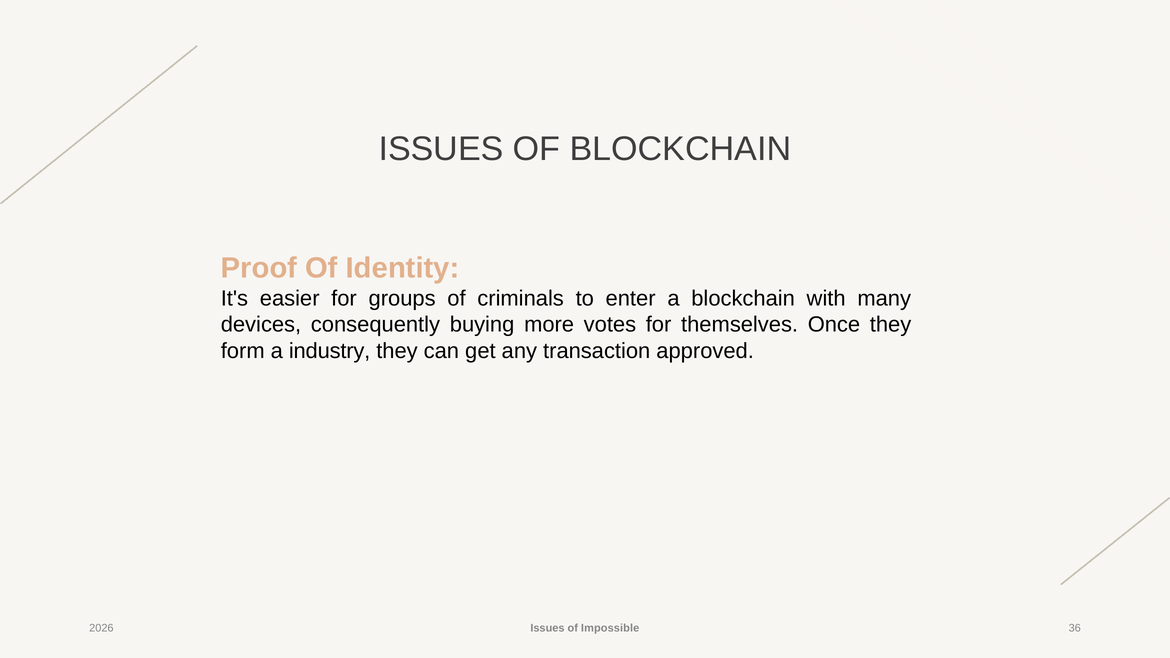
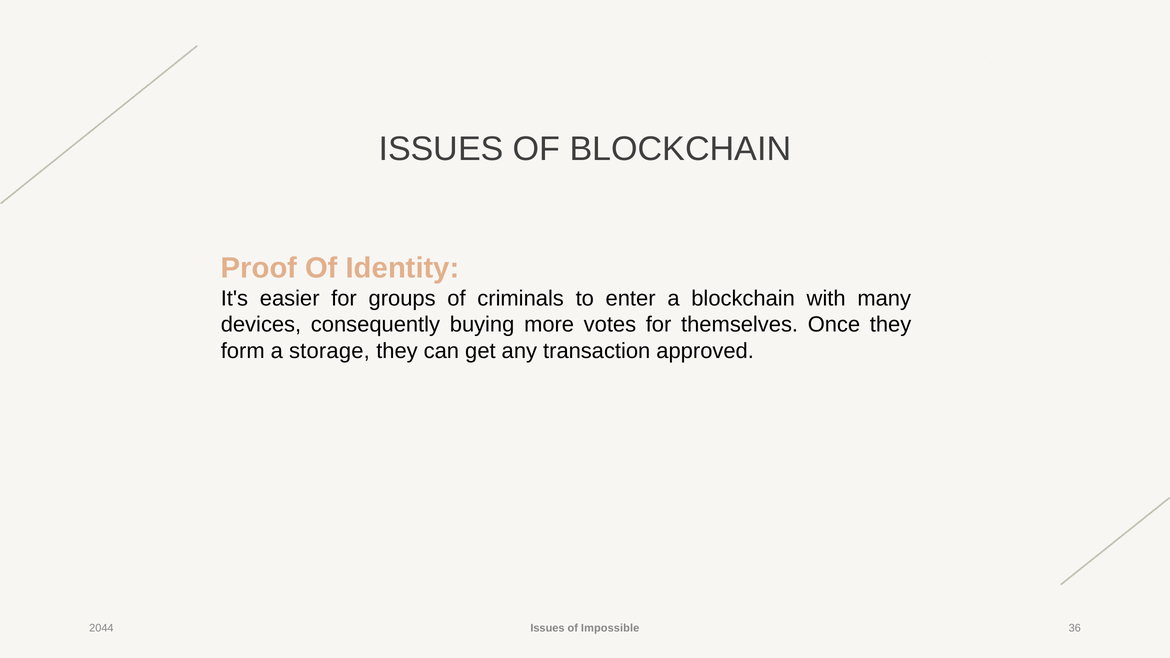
industry: industry -> storage
2026: 2026 -> 2044
